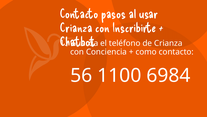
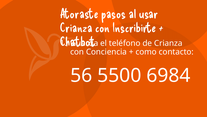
Contacto at (79, 14): Contacto -> Atoraste
1100: 1100 -> 5500
